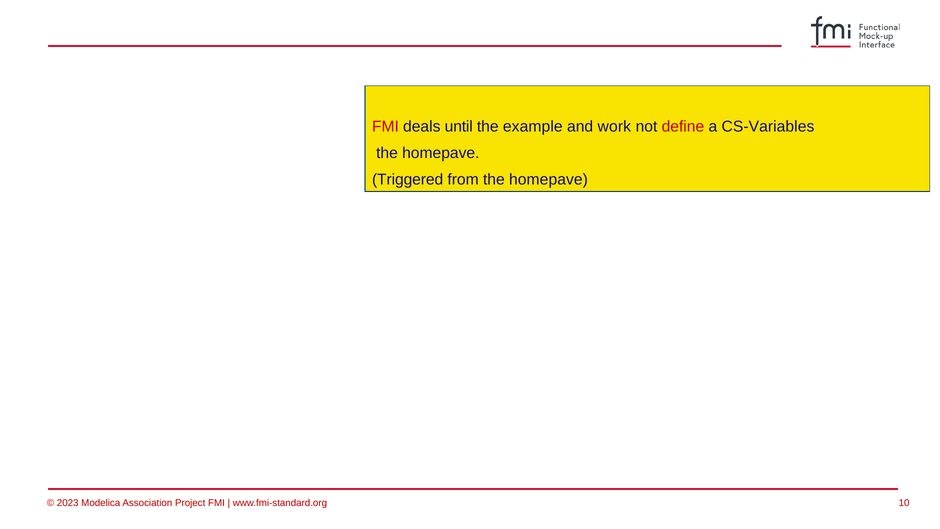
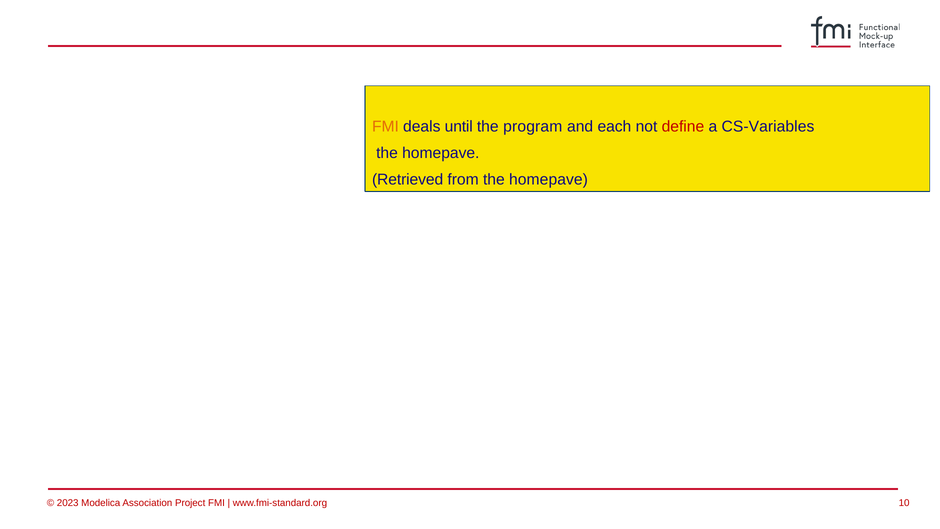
FMI at (385, 126) colour: red -> orange
example: example -> program
work: work -> each
Triggered: Triggered -> Retrieved
